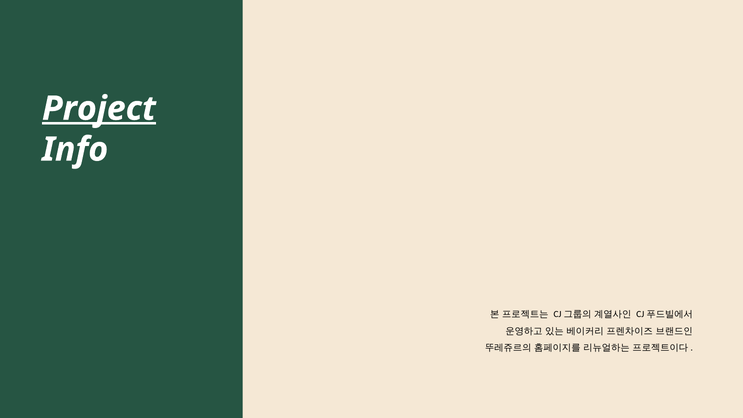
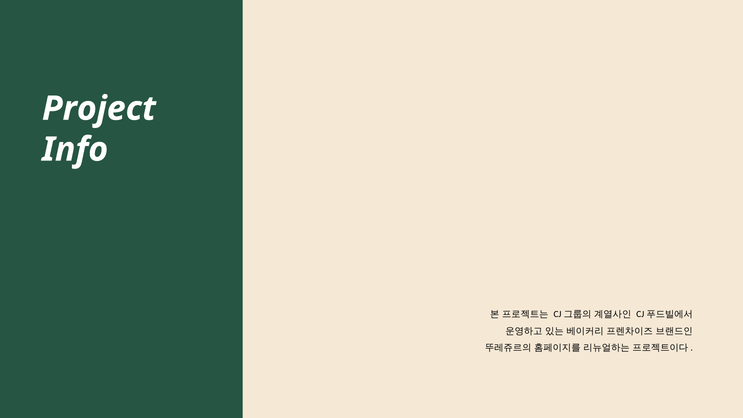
Project underline: present -> none
